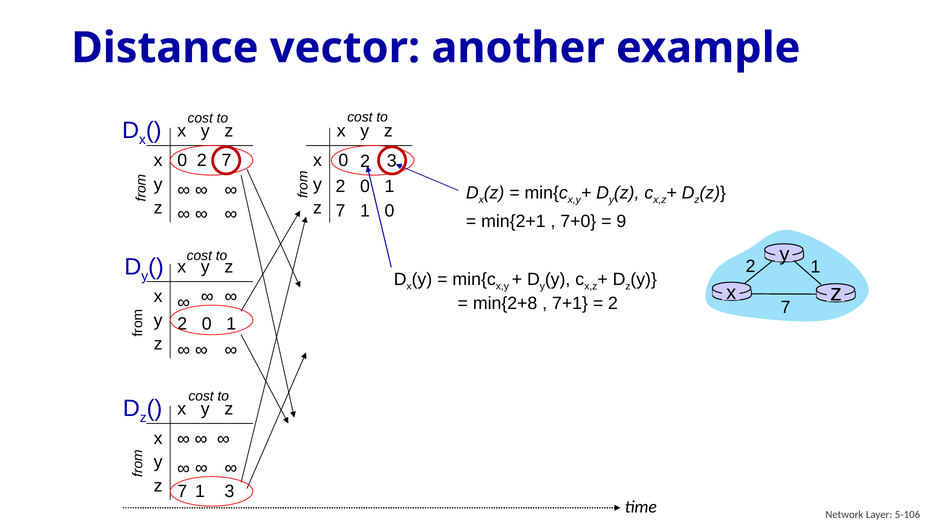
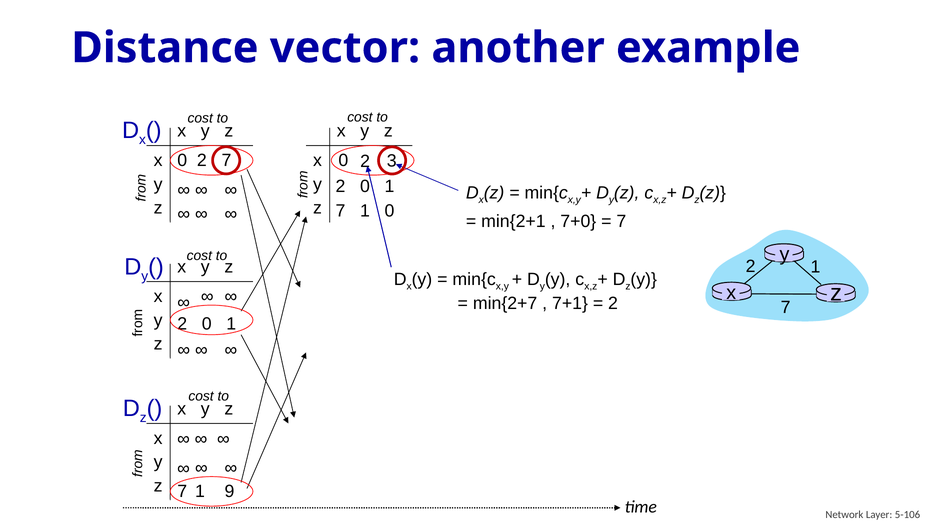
9 at (621, 221): 9 -> 7
min{2+8: min{2+8 -> min{2+7
1 3: 3 -> 9
